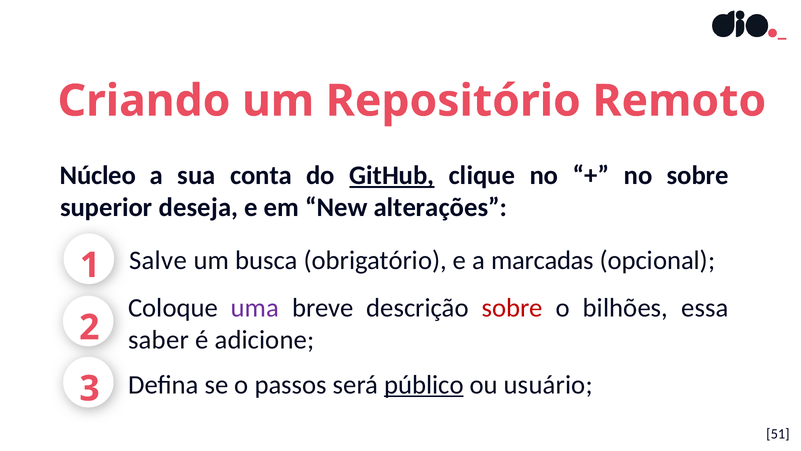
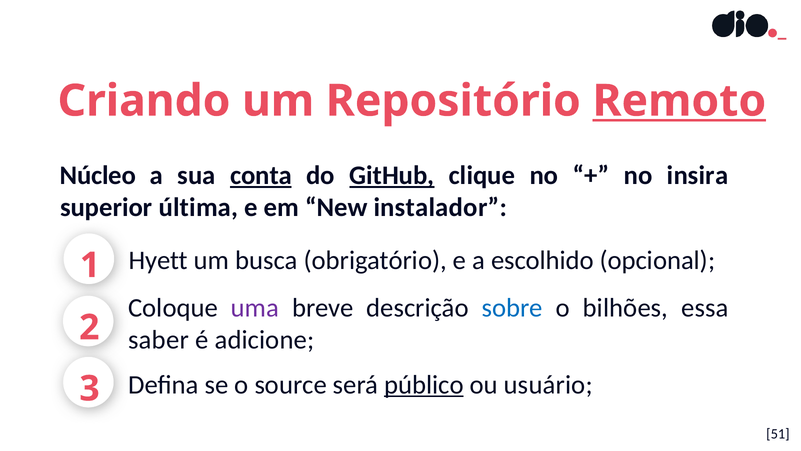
Remoto underline: none -> present
conta underline: none -> present
no sobre: sobre -> insira
deseja: deseja -> última
alterações: alterações -> instalador
Salve: Salve -> Hyett
marcadas: marcadas -> escolhido
sobre at (512, 307) colour: red -> blue
passos: passos -> source
